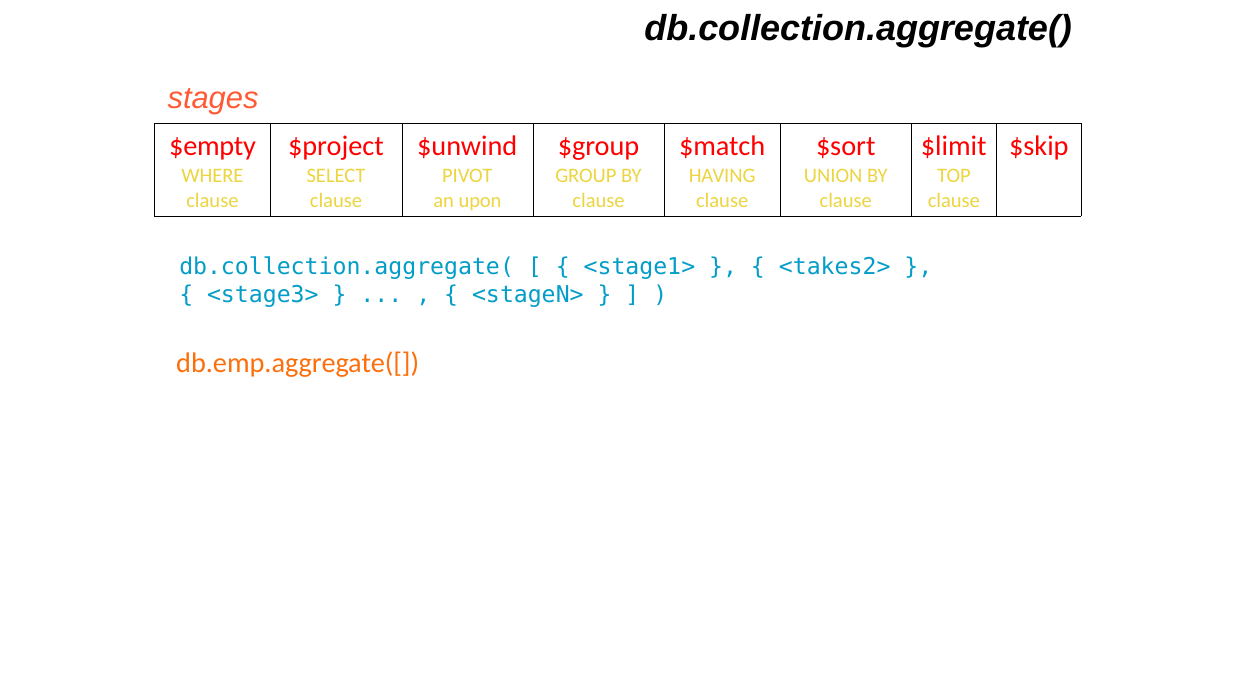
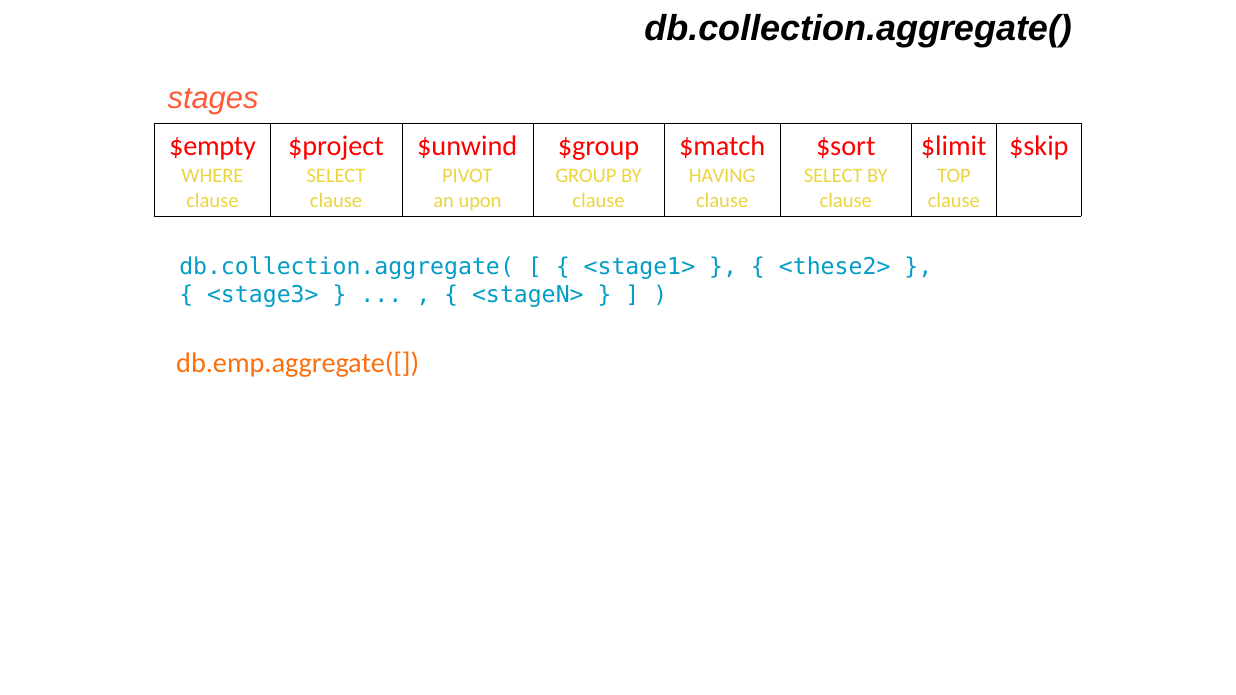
UNION at (833, 176): UNION -> SELECT
<takes2>: <takes2> -> <these2>
